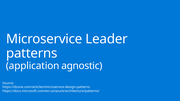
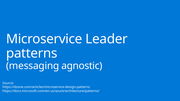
application: application -> messaging
